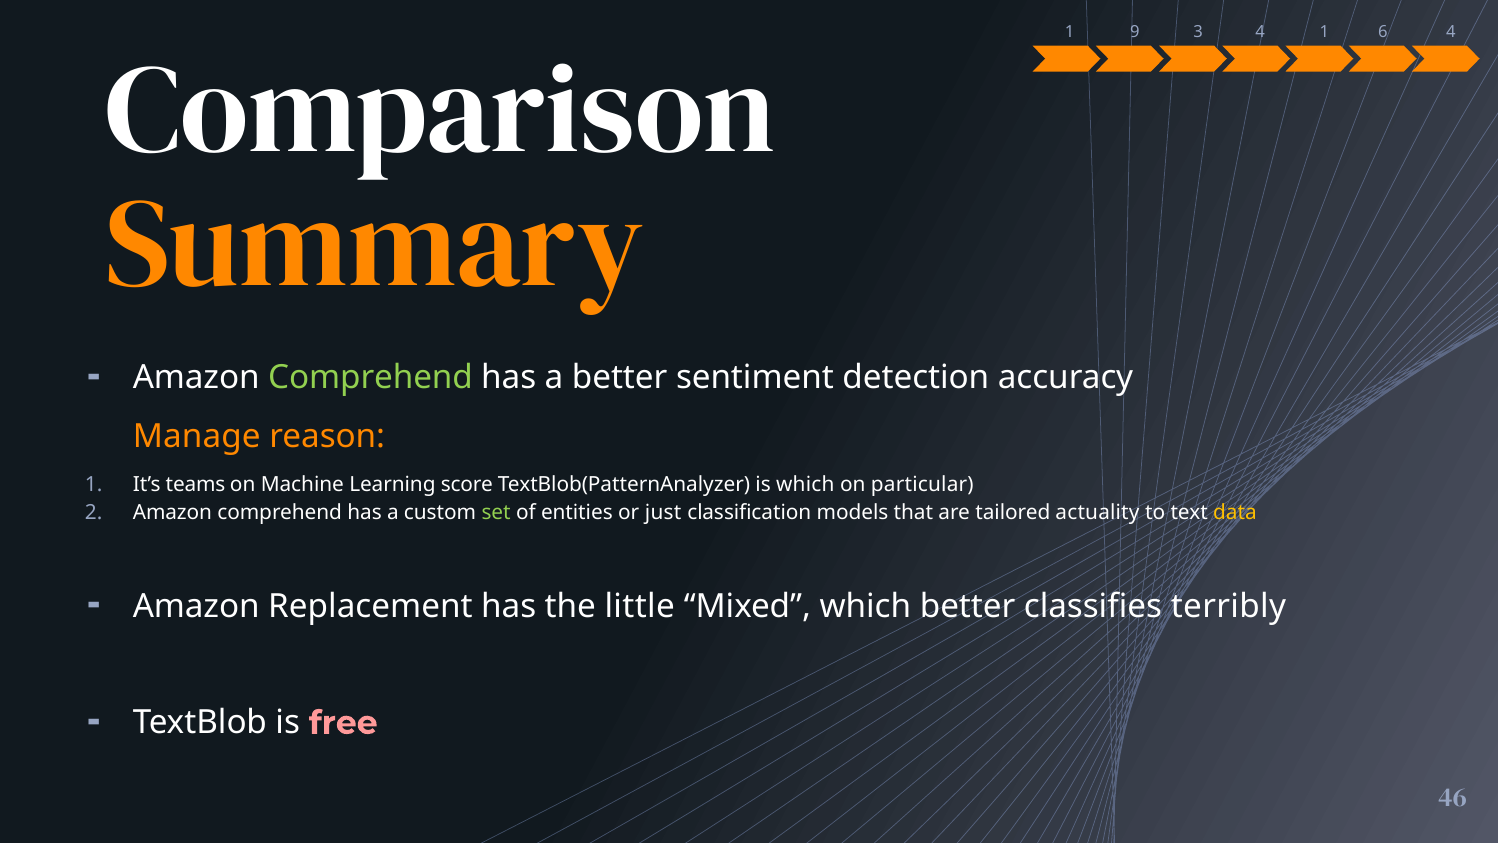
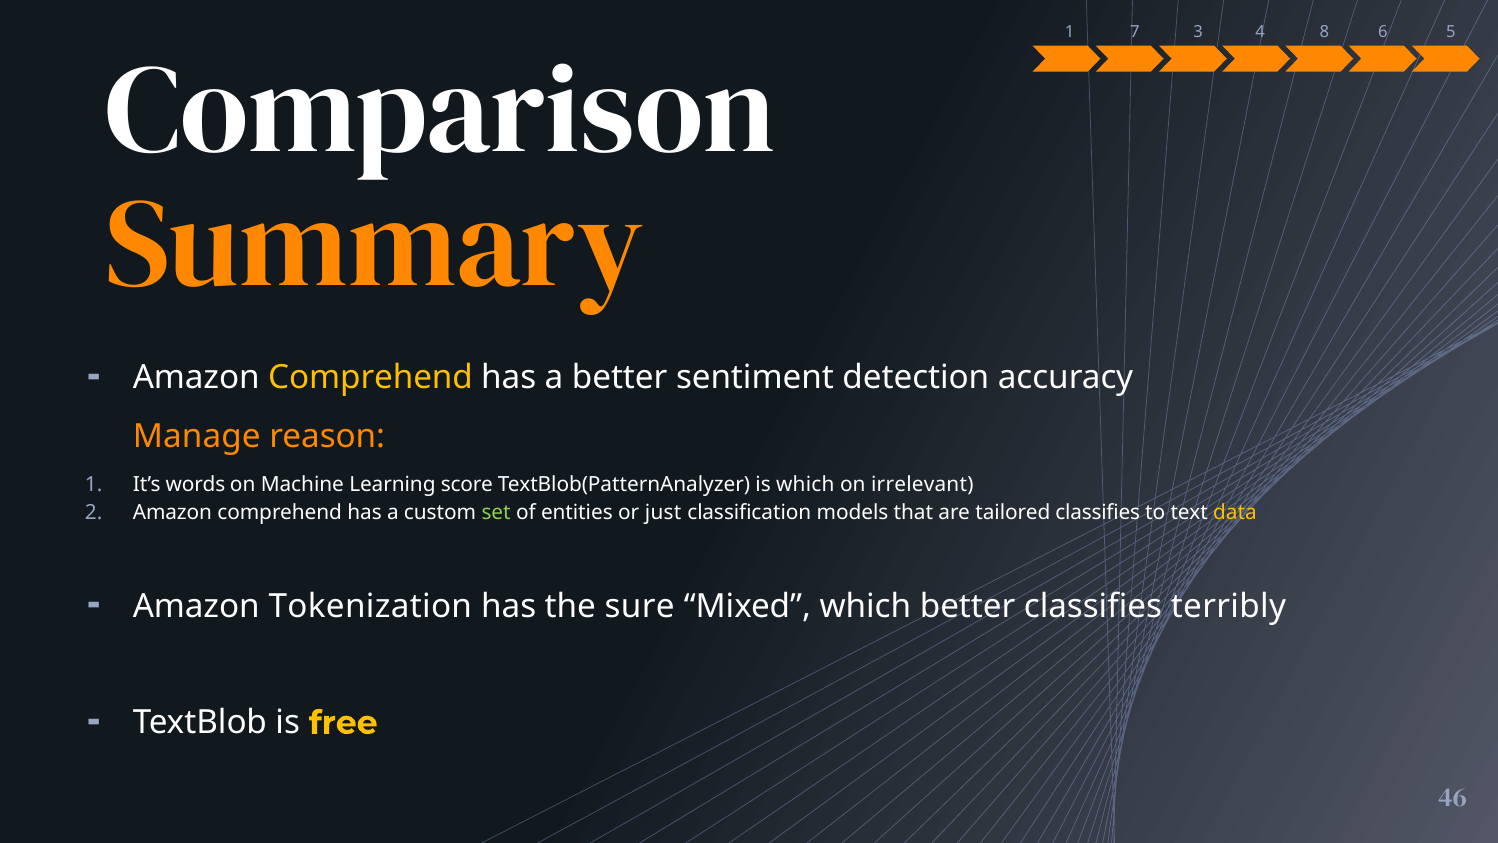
9: 9 -> 7
4 1: 1 -> 8
6 4: 4 -> 5
Comprehend at (371, 378) colour: light green -> yellow
teams: teams -> words
particular: particular -> irrelevant
tailored actuality: actuality -> classifies
Replacement: Replacement -> Tokenization
little: little -> sure
free colour: pink -> yellow
